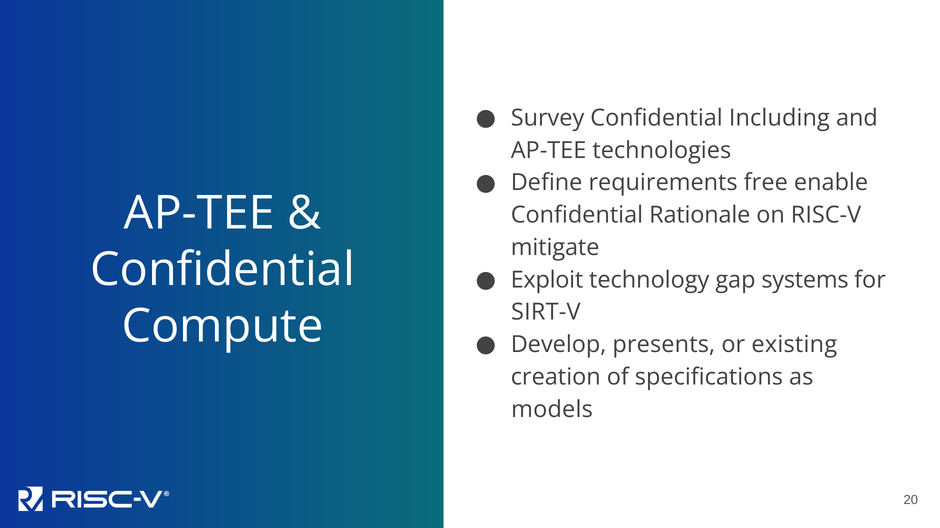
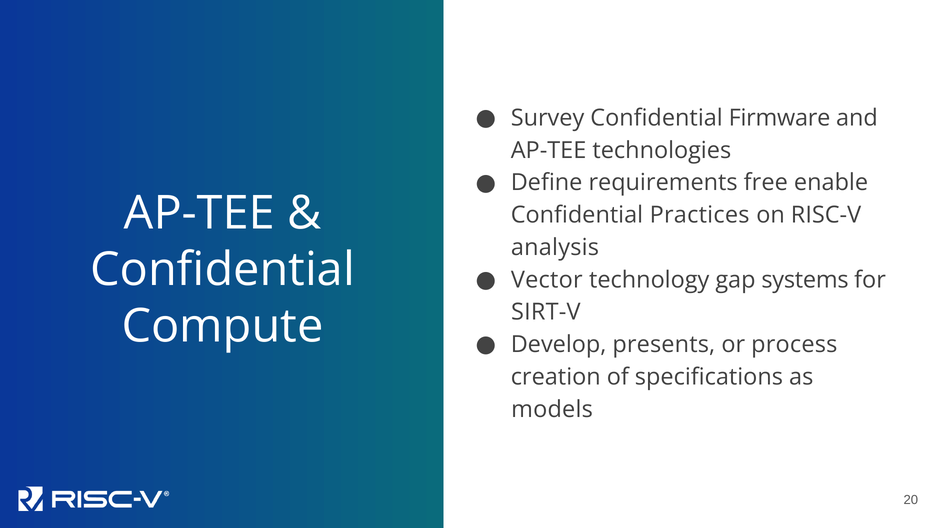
Including: Including -> Firmware
Rationale: Rationale -> Practices
mitigate: mitigate -> analysis
Exploit: Exploit -> Vector
existing: existing -> process
